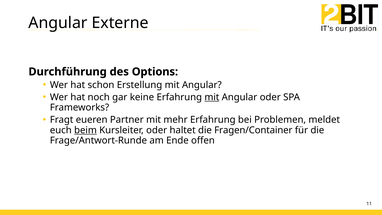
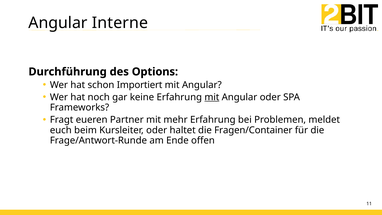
Externe: Externe -> Interne
Erstellung: Erstellung -> Importiert
beim underline: present -> none
